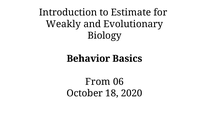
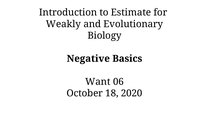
Behavior: Behavior -> Negative
From: From -> Want
